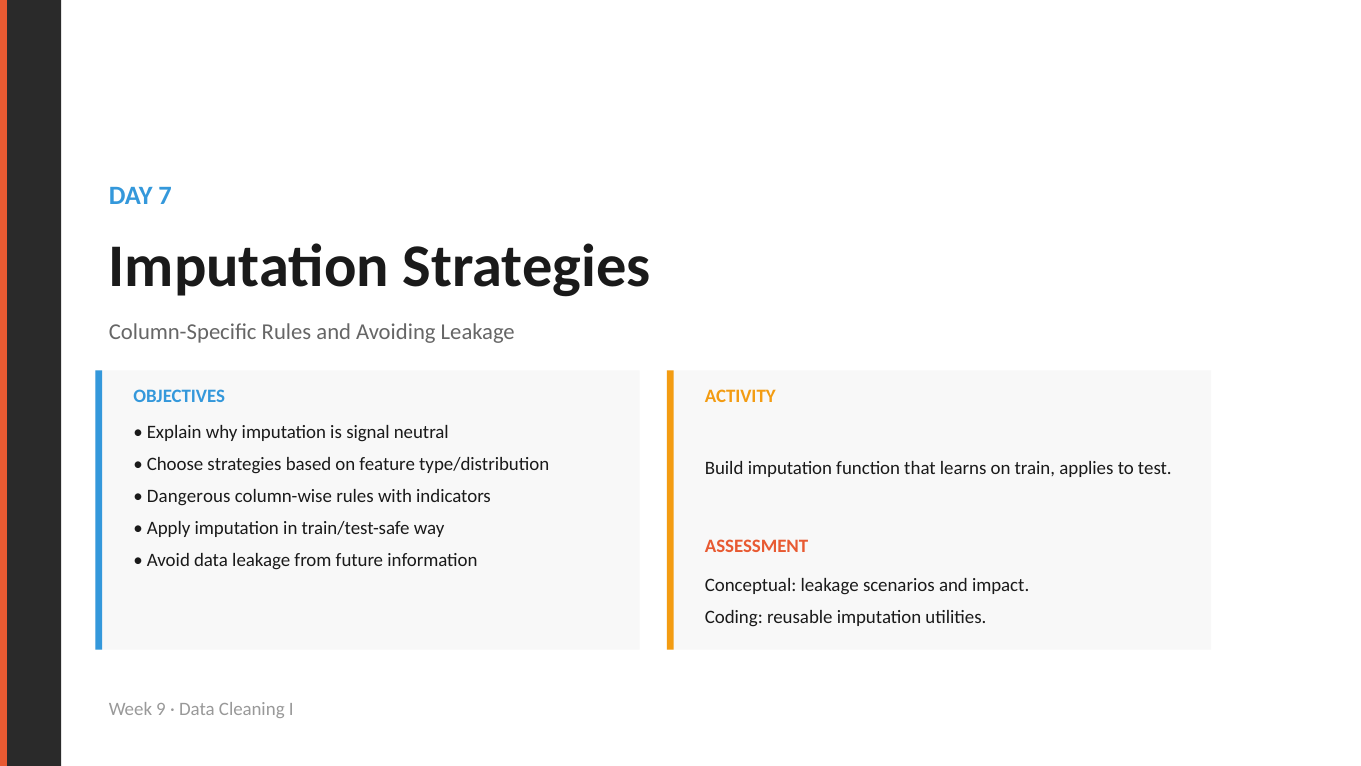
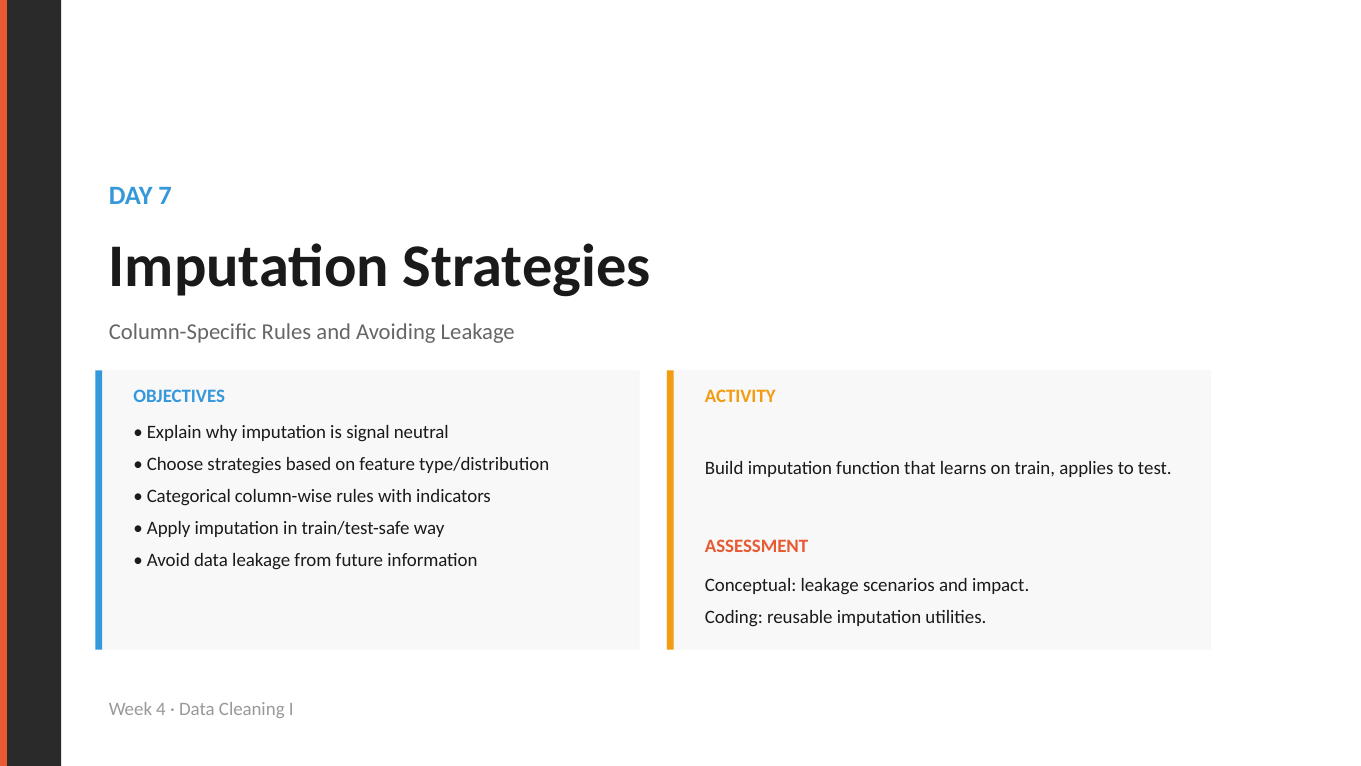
Dangerous: Dangerous -> Categorical
9: 9 -> 4
